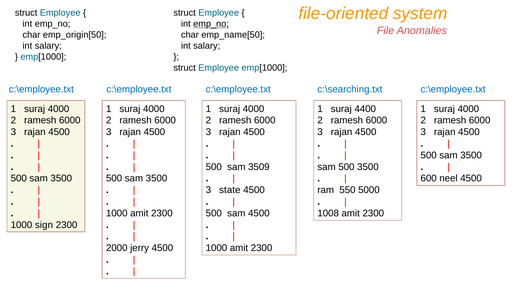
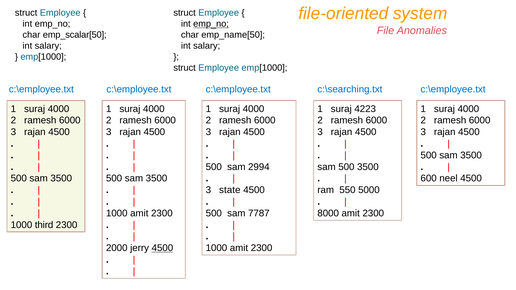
emp_origin[50: emp_origin[50 -> emp_scalar[50
4400: 4400 -> 4223
3509: 3509 -> 2994
sam 4500: 4500 -> 7787
1008: 1008 -> 8000
sign: sign -> third
4500 at (162, 248) underline: none -> present
